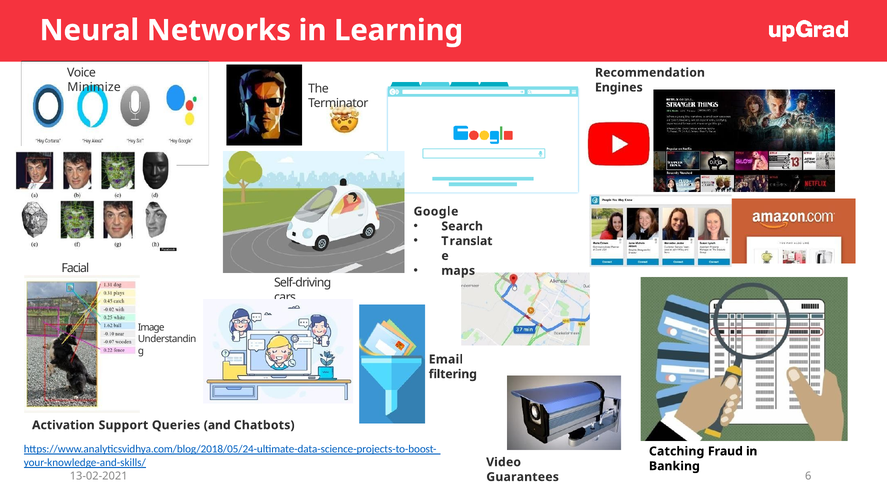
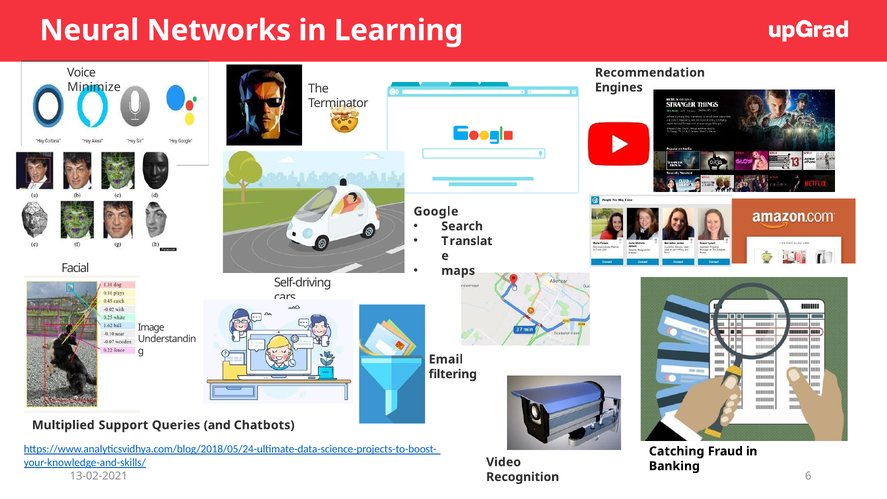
Activation: Activation -> Multiplied
Guarantees at (523, 477): Guarantees -> Recognition
